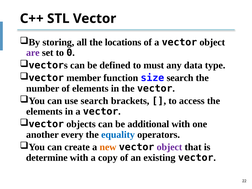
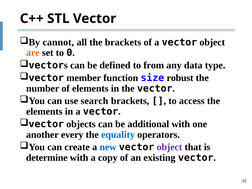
storing: storing -> cannot
the locations: locations -> brackets
are colour: purple -> orange
must: must -> from
size search: search -> robust
new colour: orange -> blue
